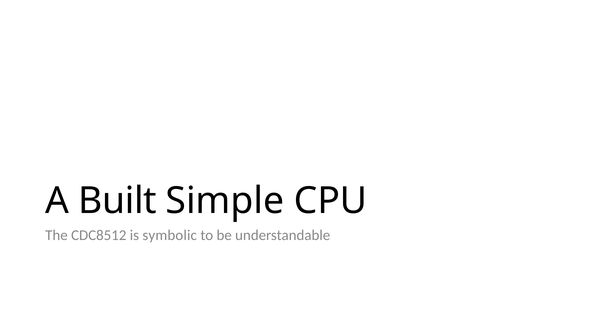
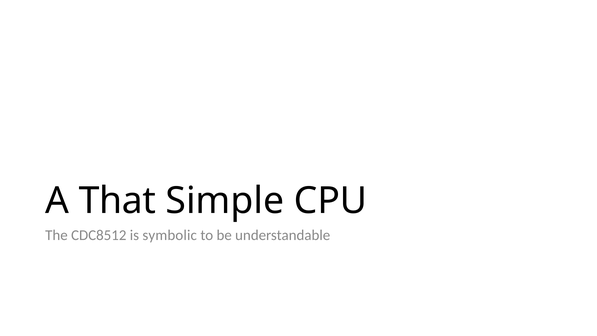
Built: Built -> That
